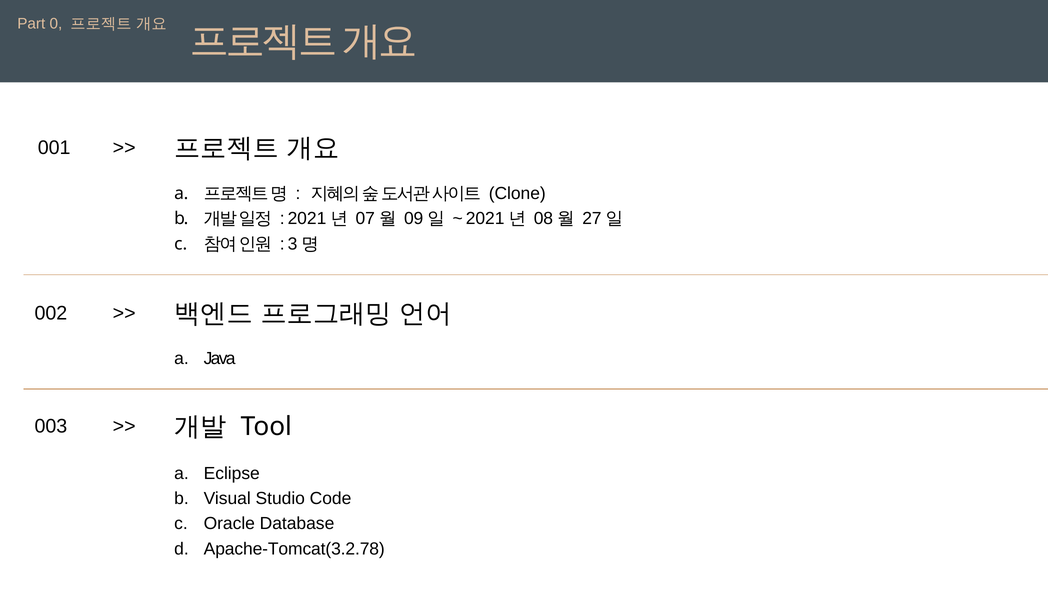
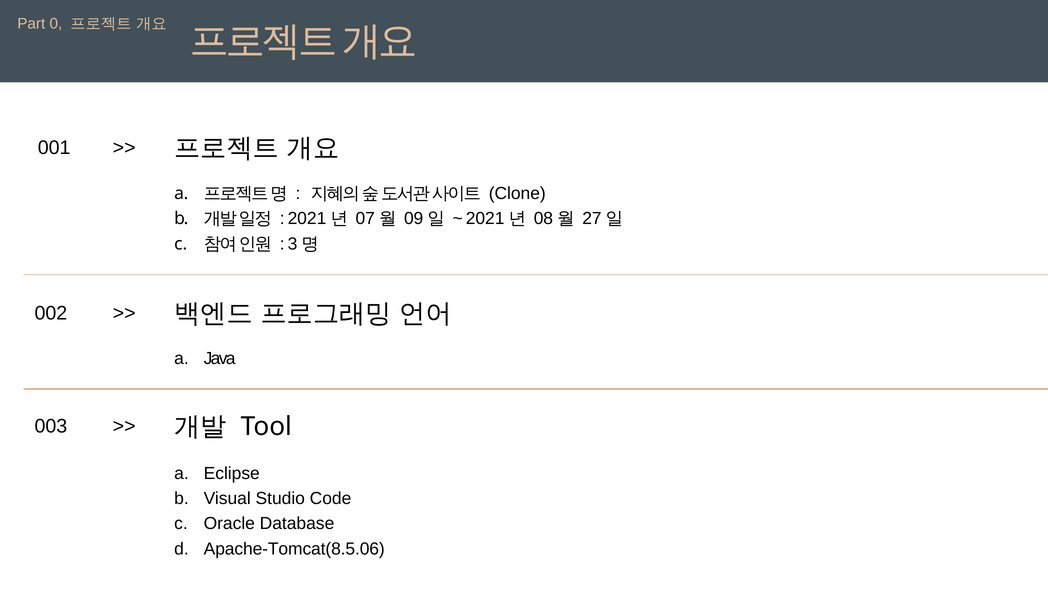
Apache-Tomcat(3.2.78: Apache-Tomcat(3.2.78 -> Apache-Tomcat(8.5.06
